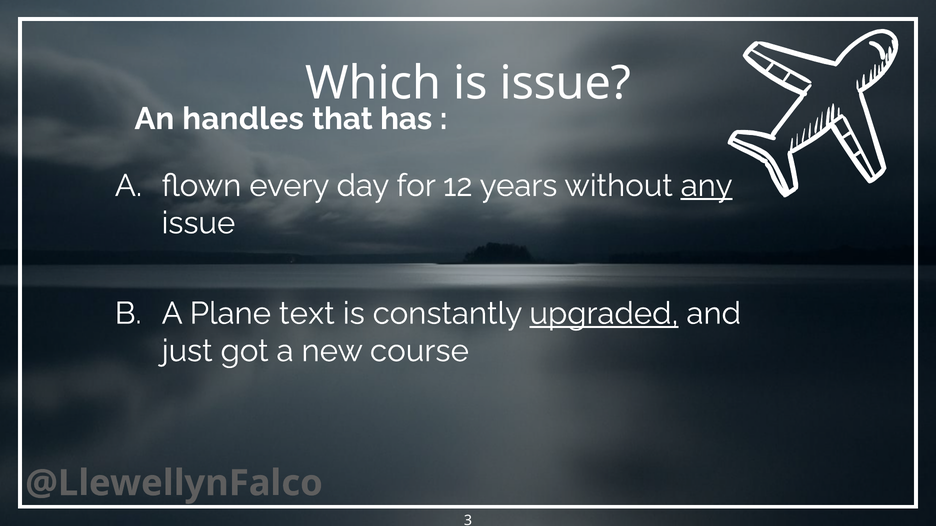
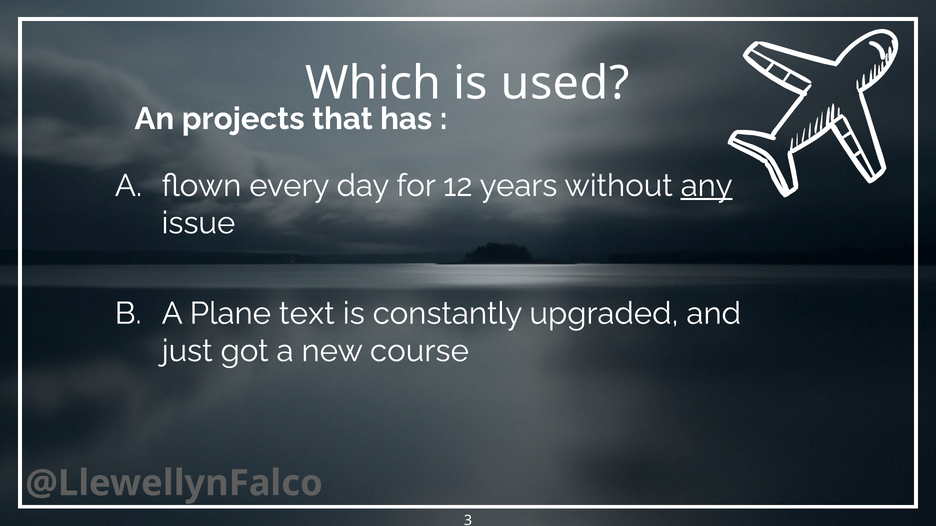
is issue: issue -> used
handles: handles -> projects
upgraded underline: present -> none
